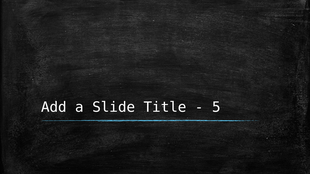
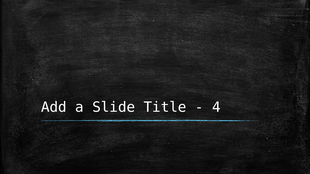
5: 5 -> 4
